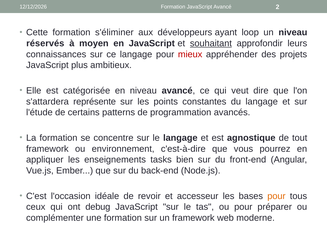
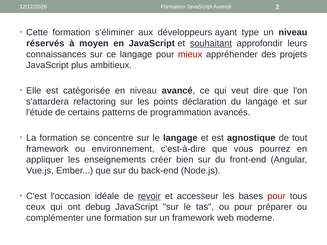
loop: loop -> type
représente: représente -> refactoring
constantes: constantes -> déclaration
tasks: tasks -> créer
revoir underline: none -> present
pour at (276, 196) colour: orange -> red
